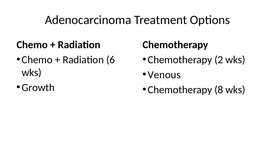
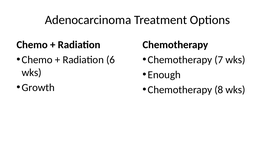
2: 2 -> 7
Venous: Venous -> Enough
